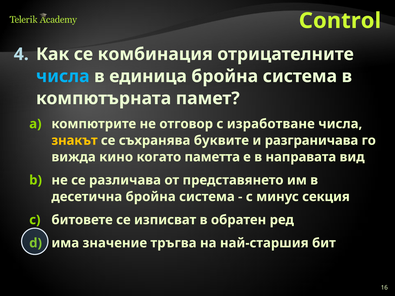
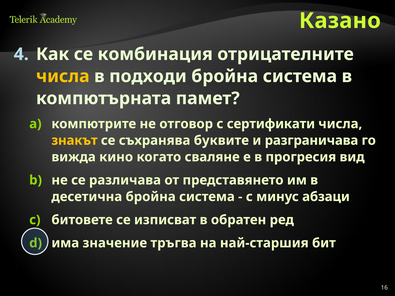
Control: Control -> Казано
числа at (63, 76) colour: light blue -> yellow
единица: единица -> подходи
изработване: изработване -> сертификати
паметта: паметта -> сваляне
направата: направата -> прогресия
секция: секция -> абзаци
